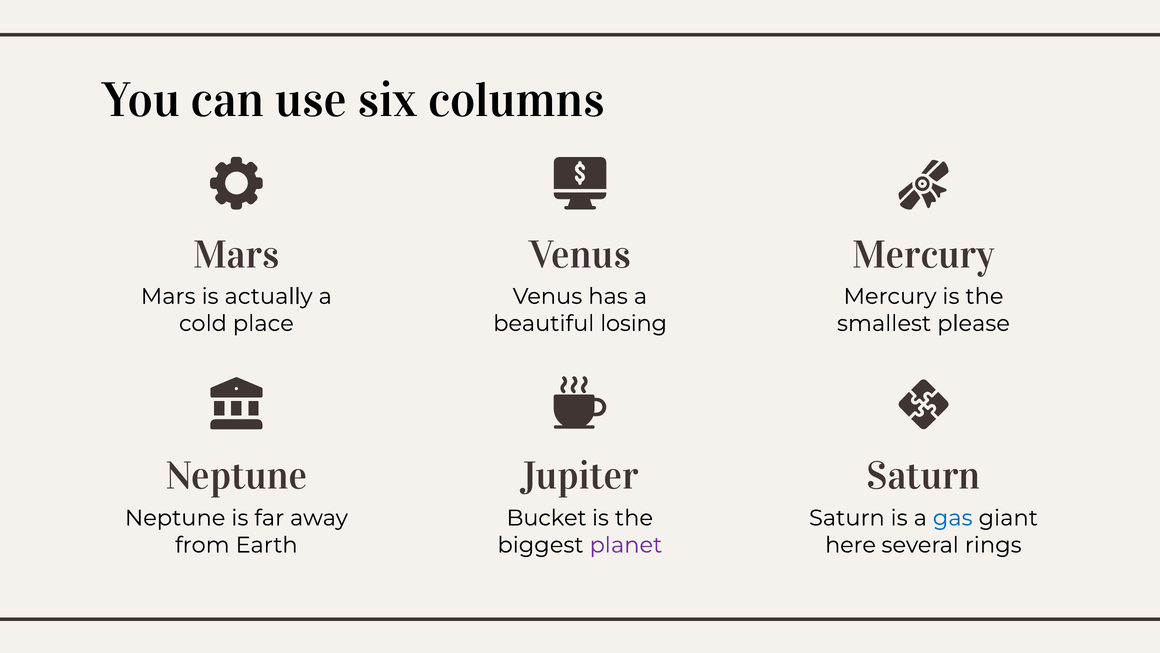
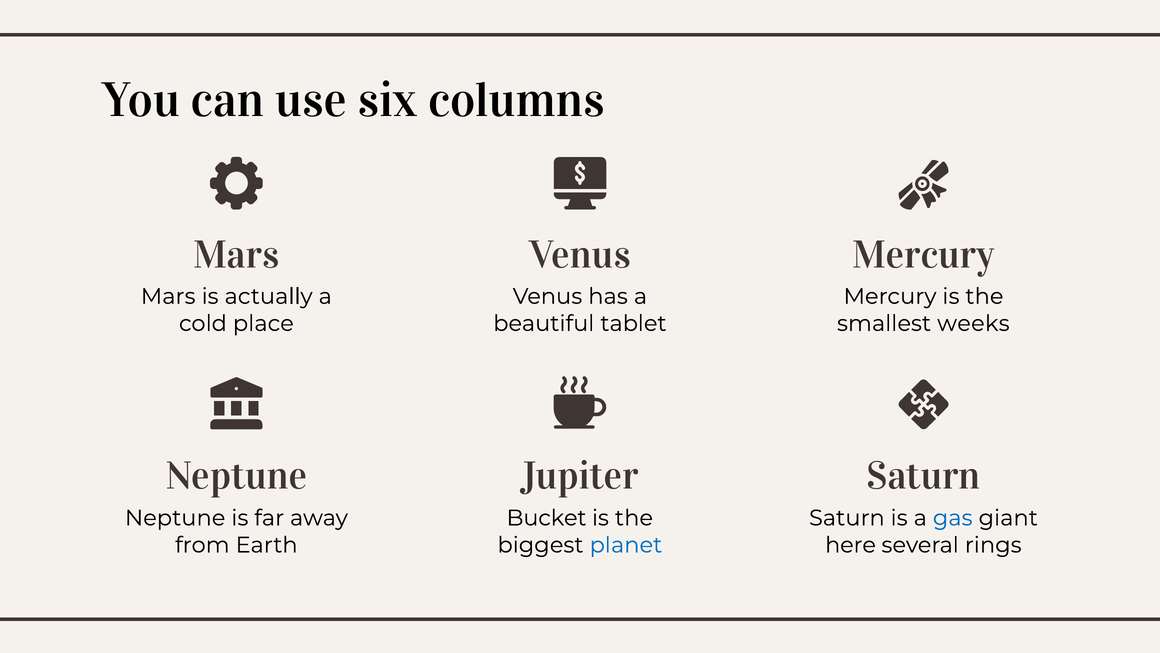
losing: losing -> tablet
please: please -> weeks
planet colour: purple -> blue
